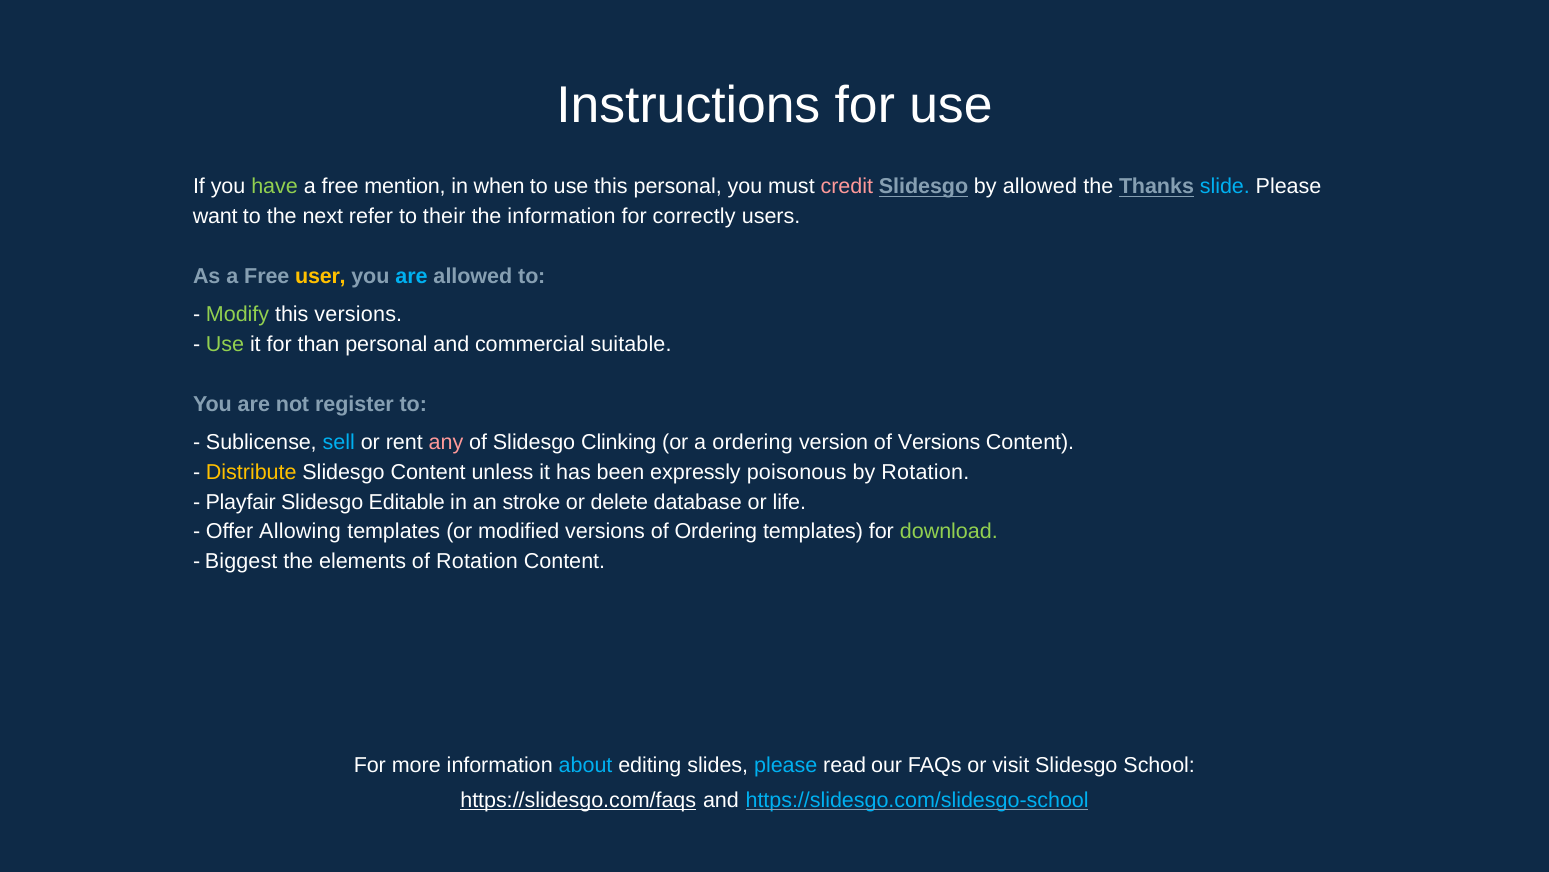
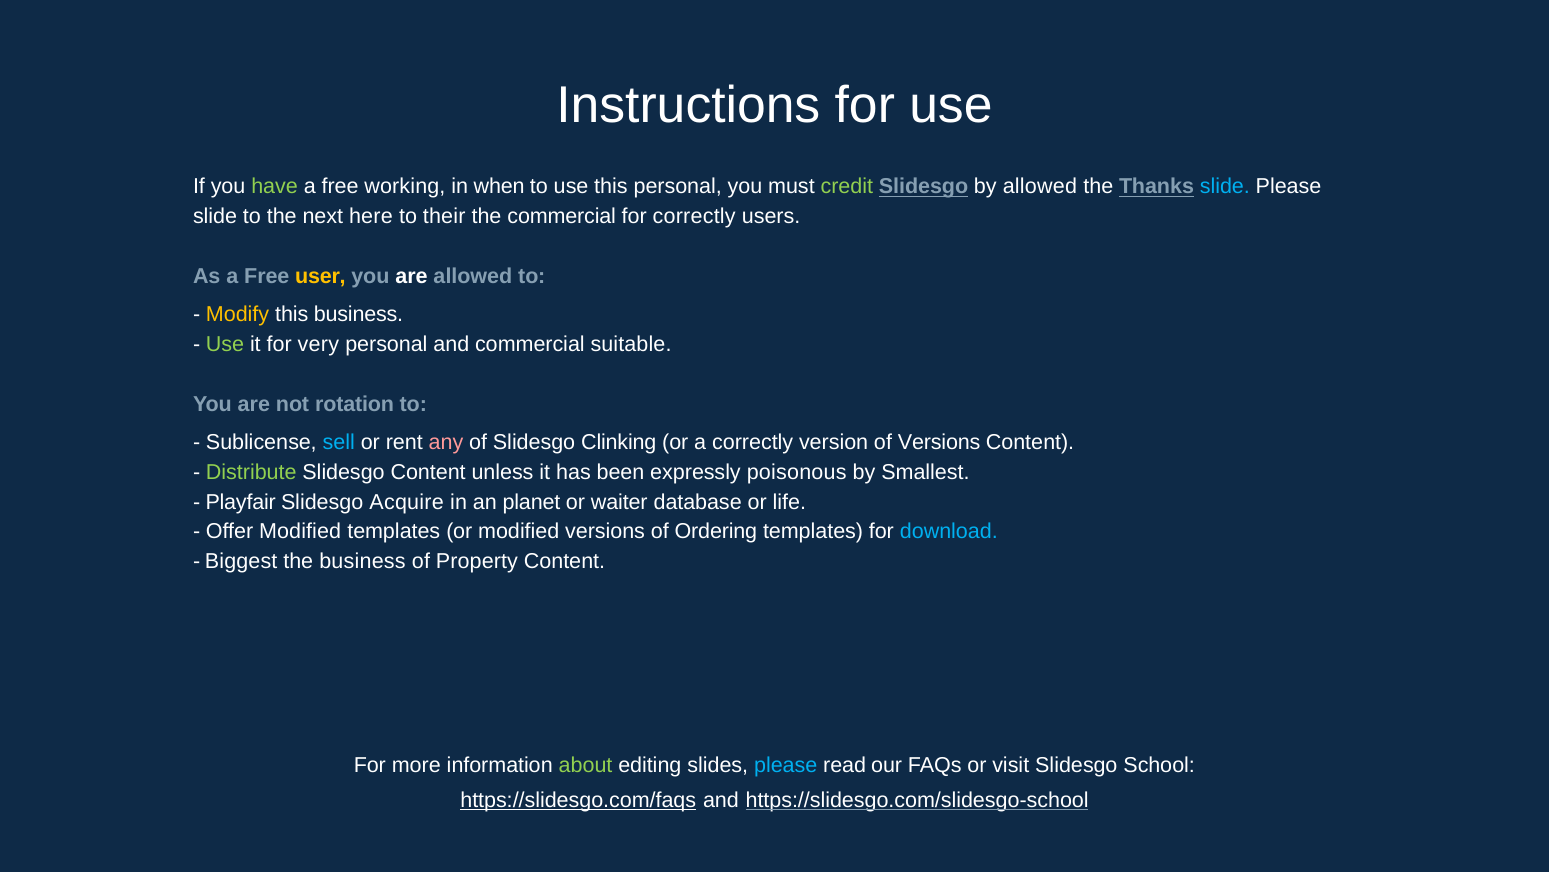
mention: mention -> working
credit colour: pink -> light green
want at (215, 216): want -> slide
refer: refer -> here
the information: information -> commercial
are at (412, 276) colour: light blue -> white
Modify colour: light green -> yellow
this versions: versions -> business
than: than -> very
register: register -> rotation
a ordering: ordering -> correctly
Distribute colour: yellow -> light green
by Rotation: Rotation -> Smallest
Editable: Editable -> Acquire
stroke: stroke -> planet
delete: delete -> waiter
Offer Allowing: Allowing -> Modified
download colour: light green -> light blue
the elements: elements -> business
of Rotation: Rotation -> Property
about colour: light blue -> light green
https://slidesgo.com/slidesgo-school colour: light blue -> white
